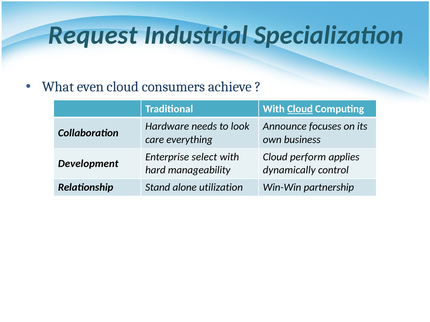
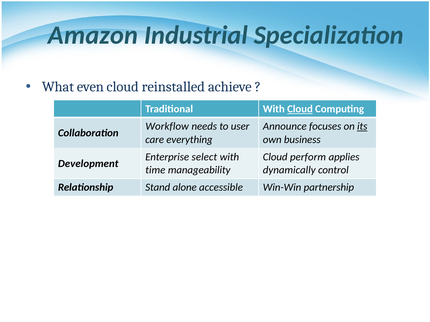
Request: Request -> Amazon
consumers: consumers -> reinstalled
Hardware: Hardware -> Workflow
look: look -> user
its underline: none -> present
hard: hard -> time
utilization: utilization -> accessible
